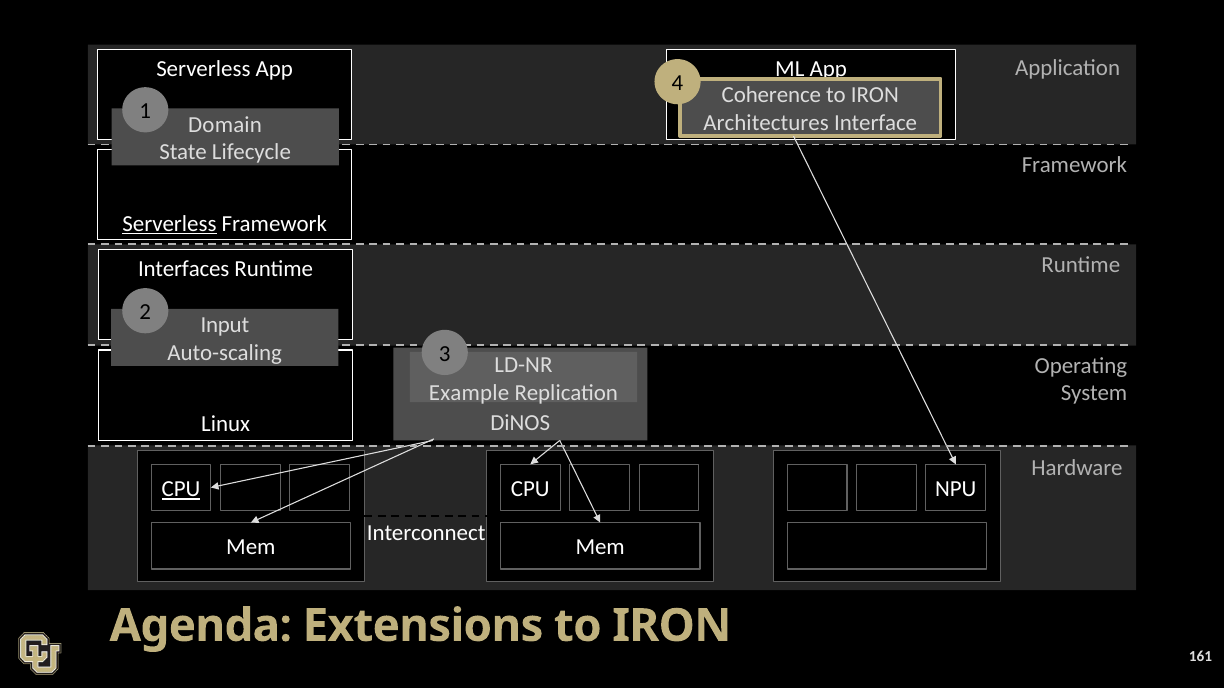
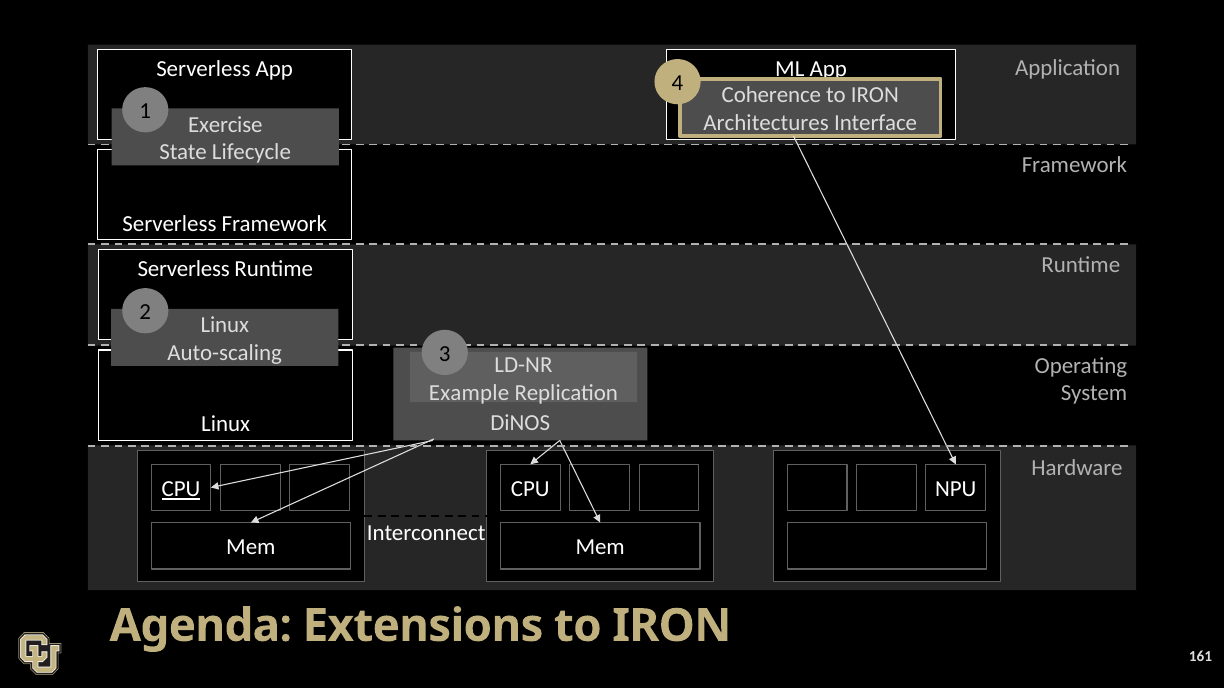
Domain: Domain -> Exercise
Serverless at (169, 224) underline: present -> none
Interfaces at (184, 269): Interfaces -> Serverless
Input at (225, 325): Input -> Linux
